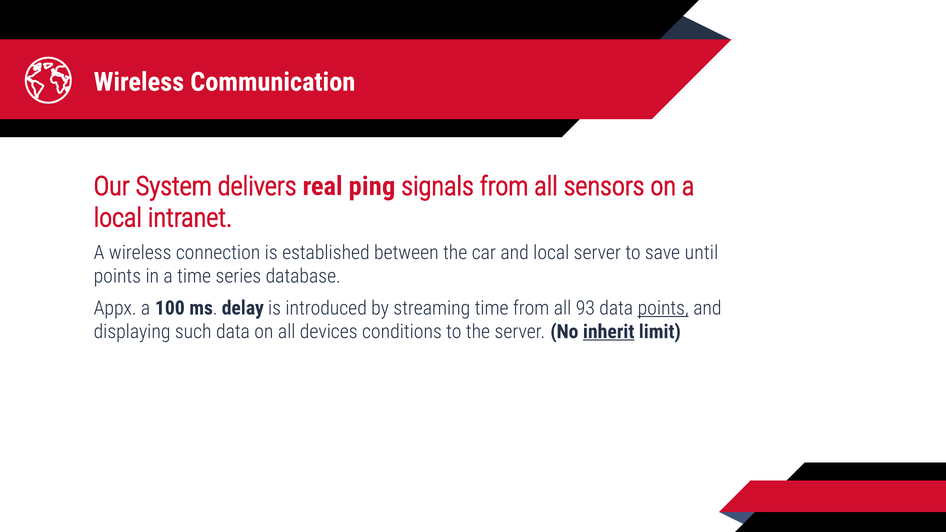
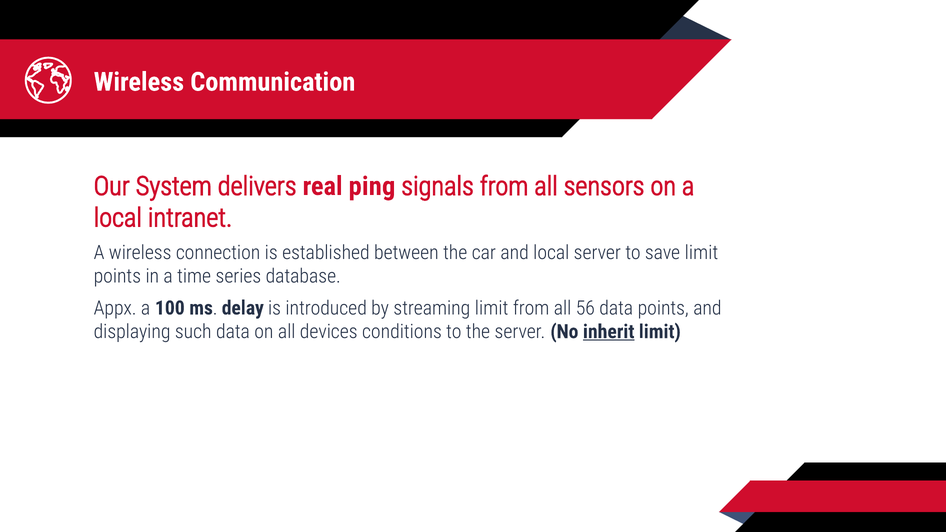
save until: until -> limit
streaming time: time -> limit
93: 93 -> 56
points at (663, 308) underline: present -> none
